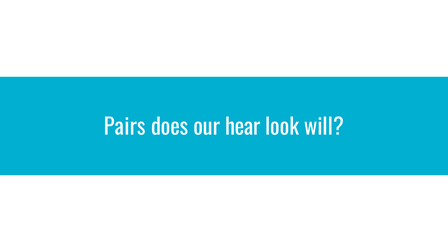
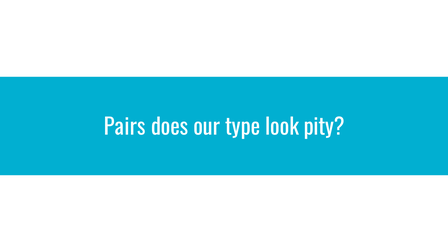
hear: hear -> type
will: will -> pity
